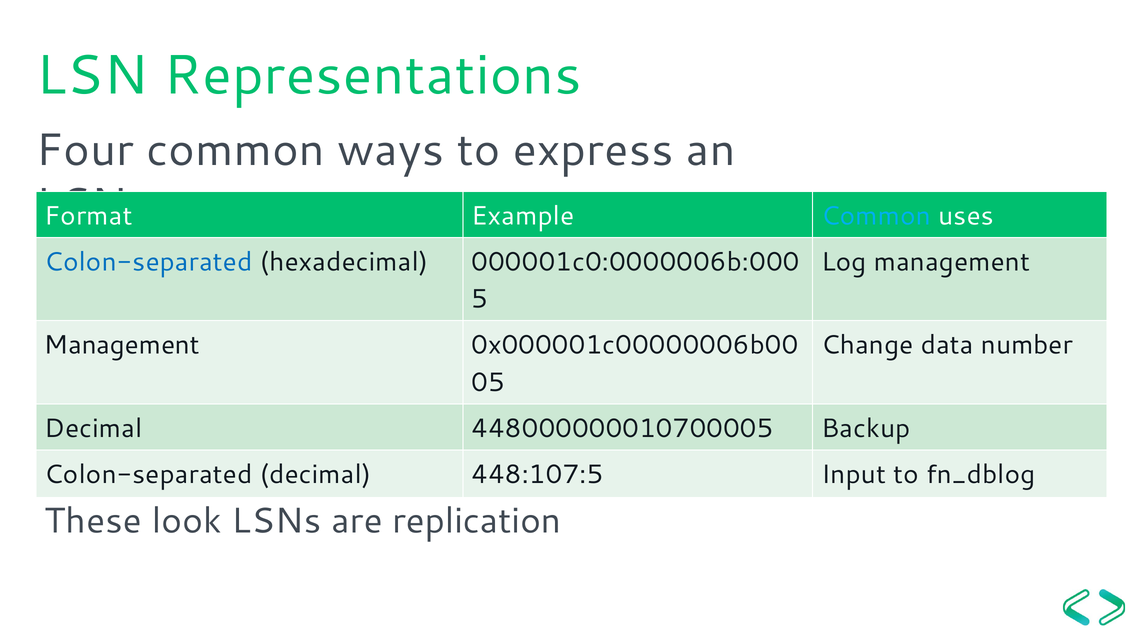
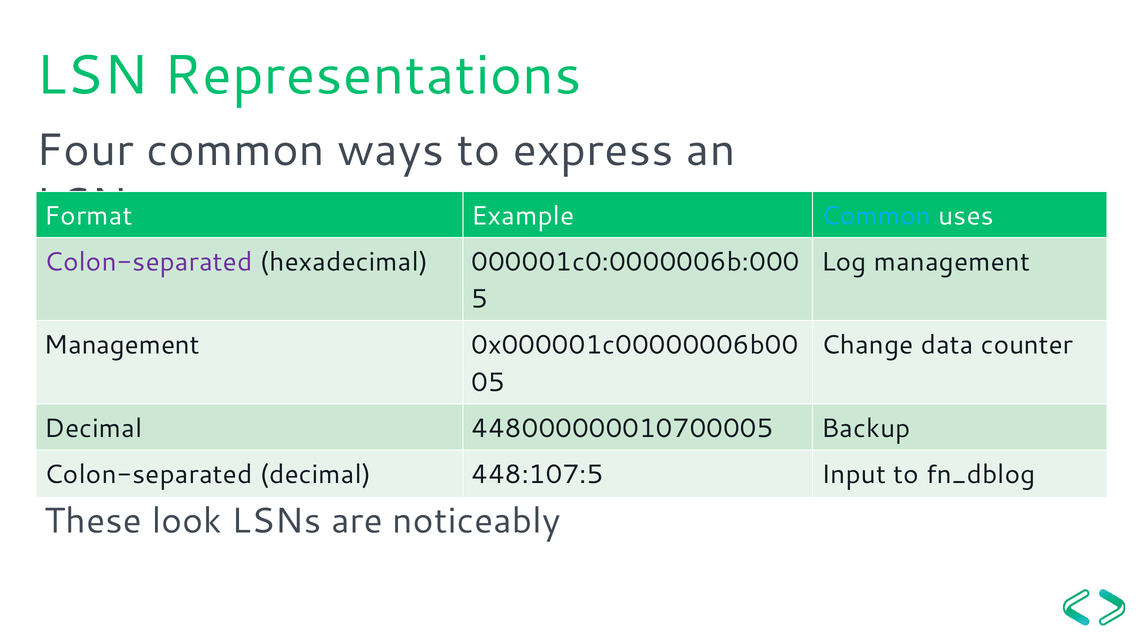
Colon-separated at (148, 262) colour: blue -> purple
number: number -> counter
replication: replication -> noticeably
